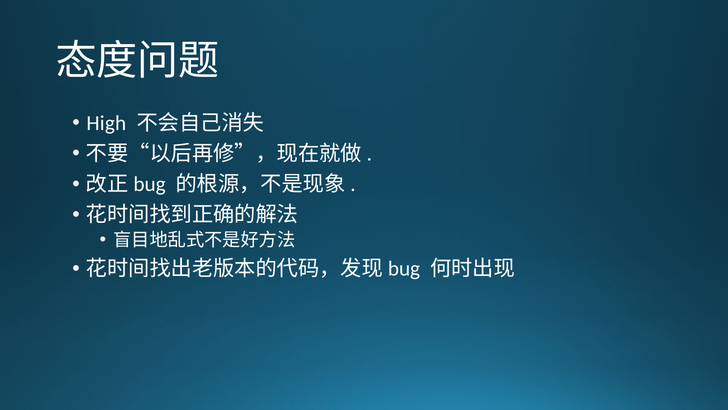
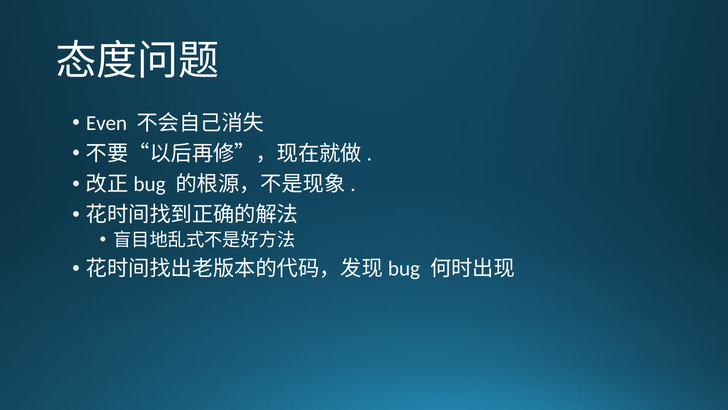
High: High -> Even
